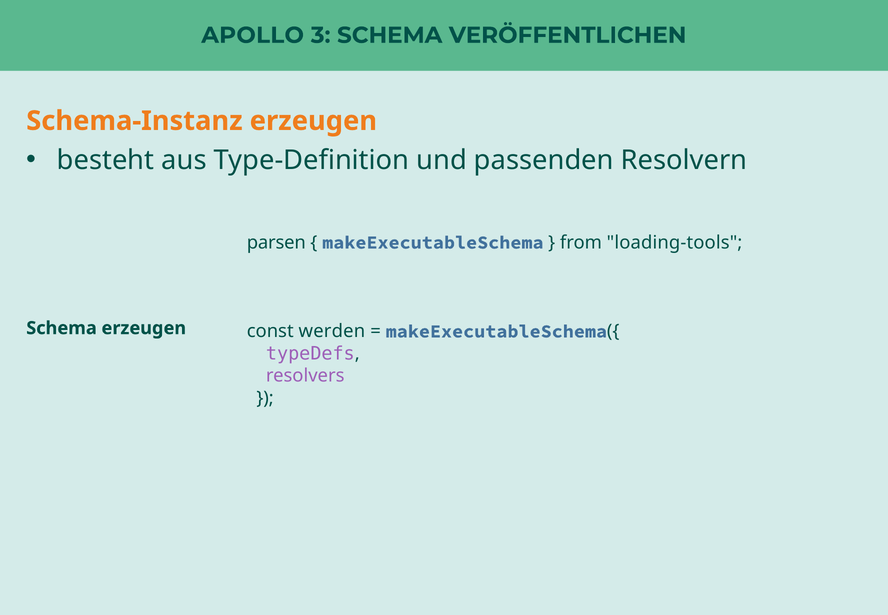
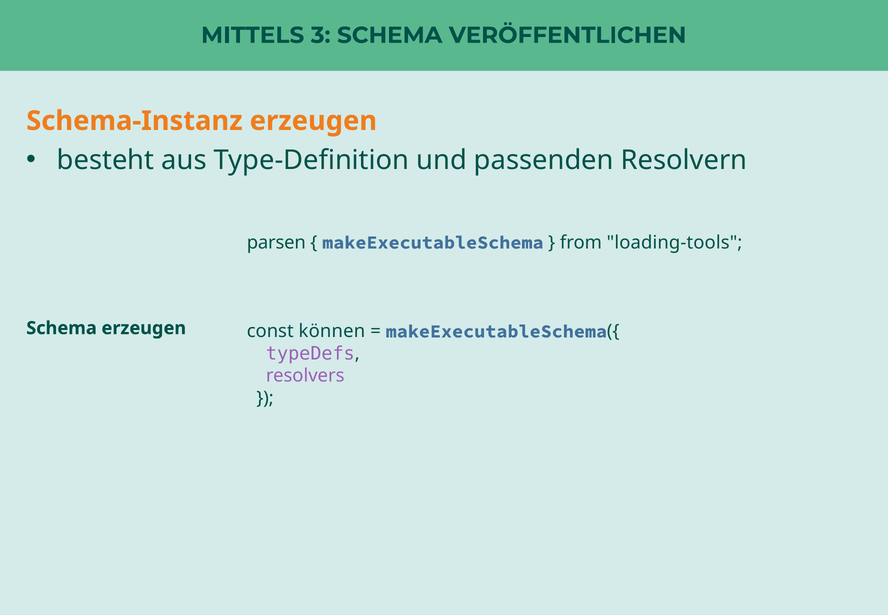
APOLLO: APOLLO -> MITTELS
werden: werden -> können
